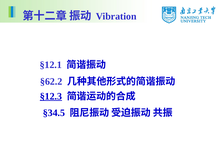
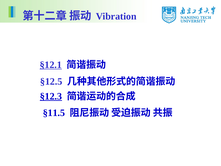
§12.1 underline: none -> present
§62.2: §62.2 -> §12.5
§34.5: §34.5 -> §11.5
